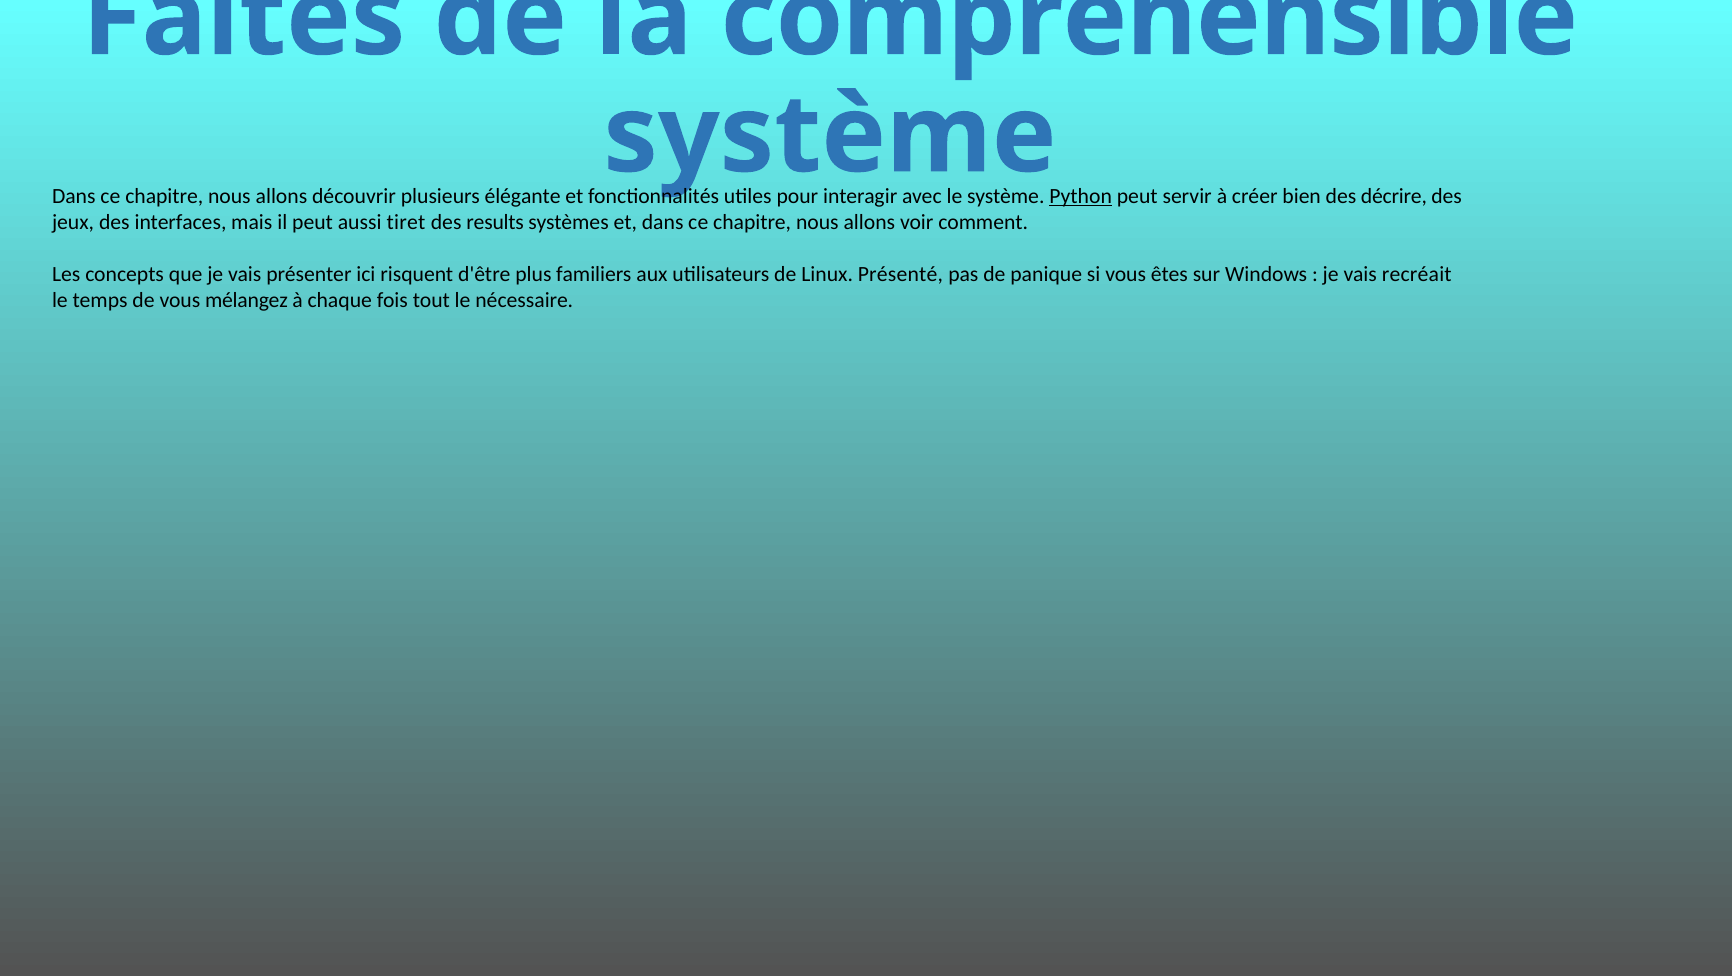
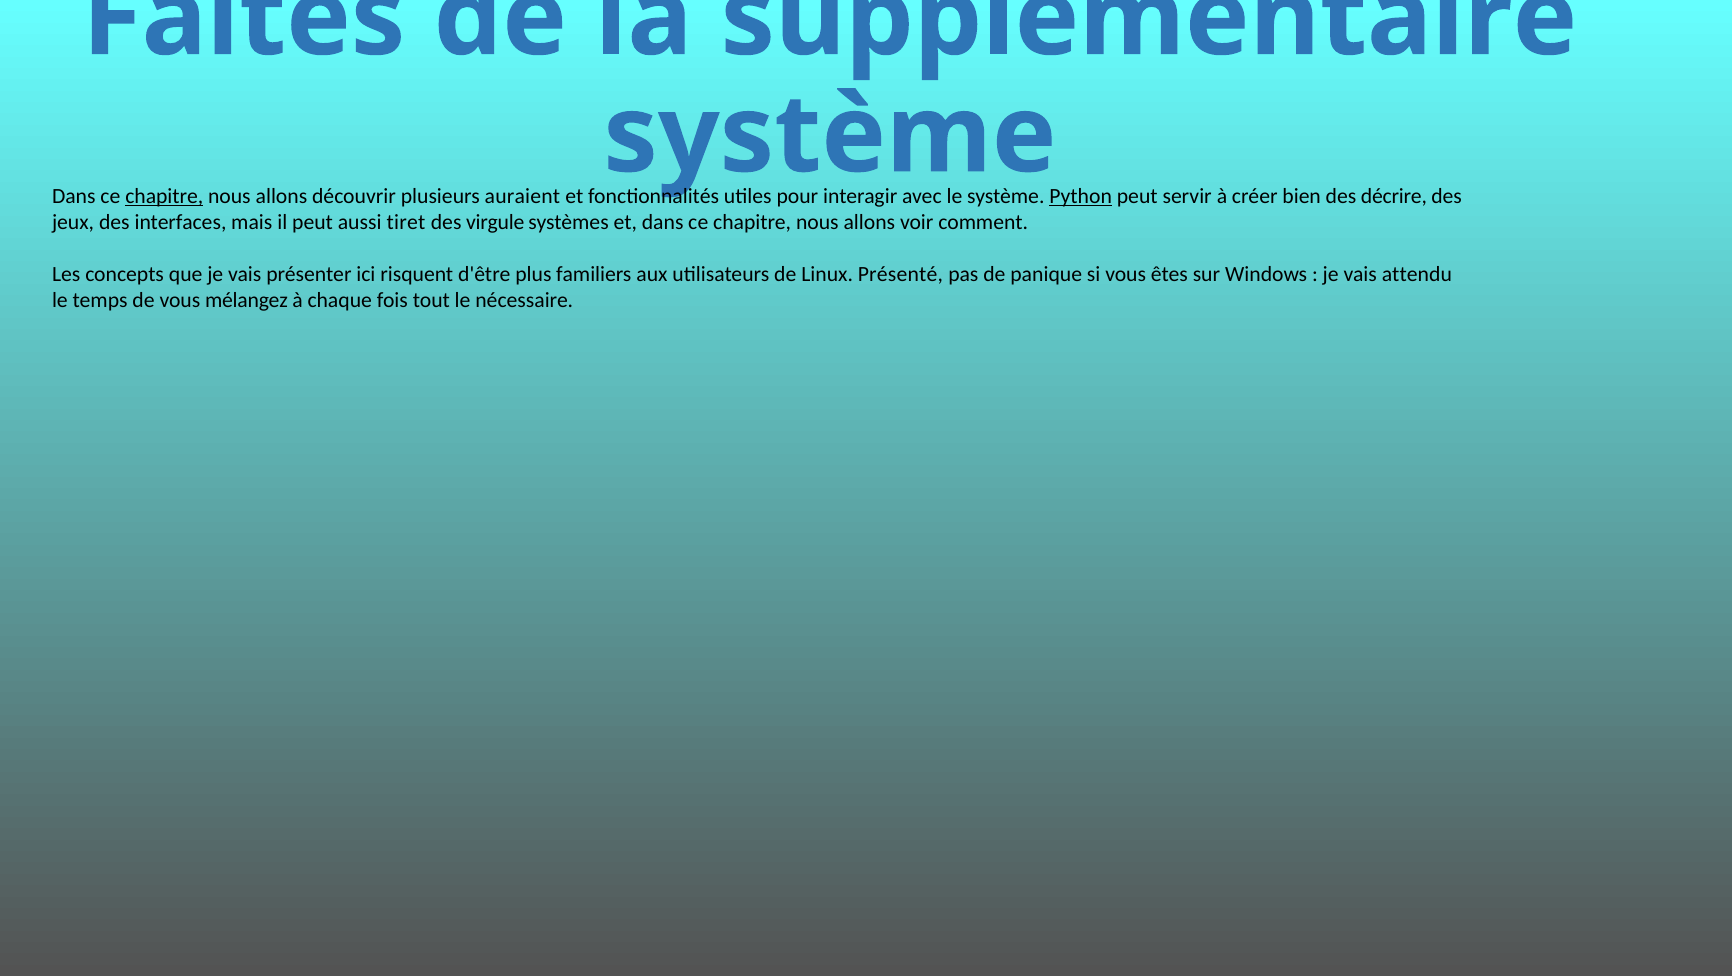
compréhensible: compréhensible -> supplémentaire
chapitre at (164, 196) underline: none -> present
élégante: élégante -> auraient
results: results -> virgule
recréait: recréait -> attendu
